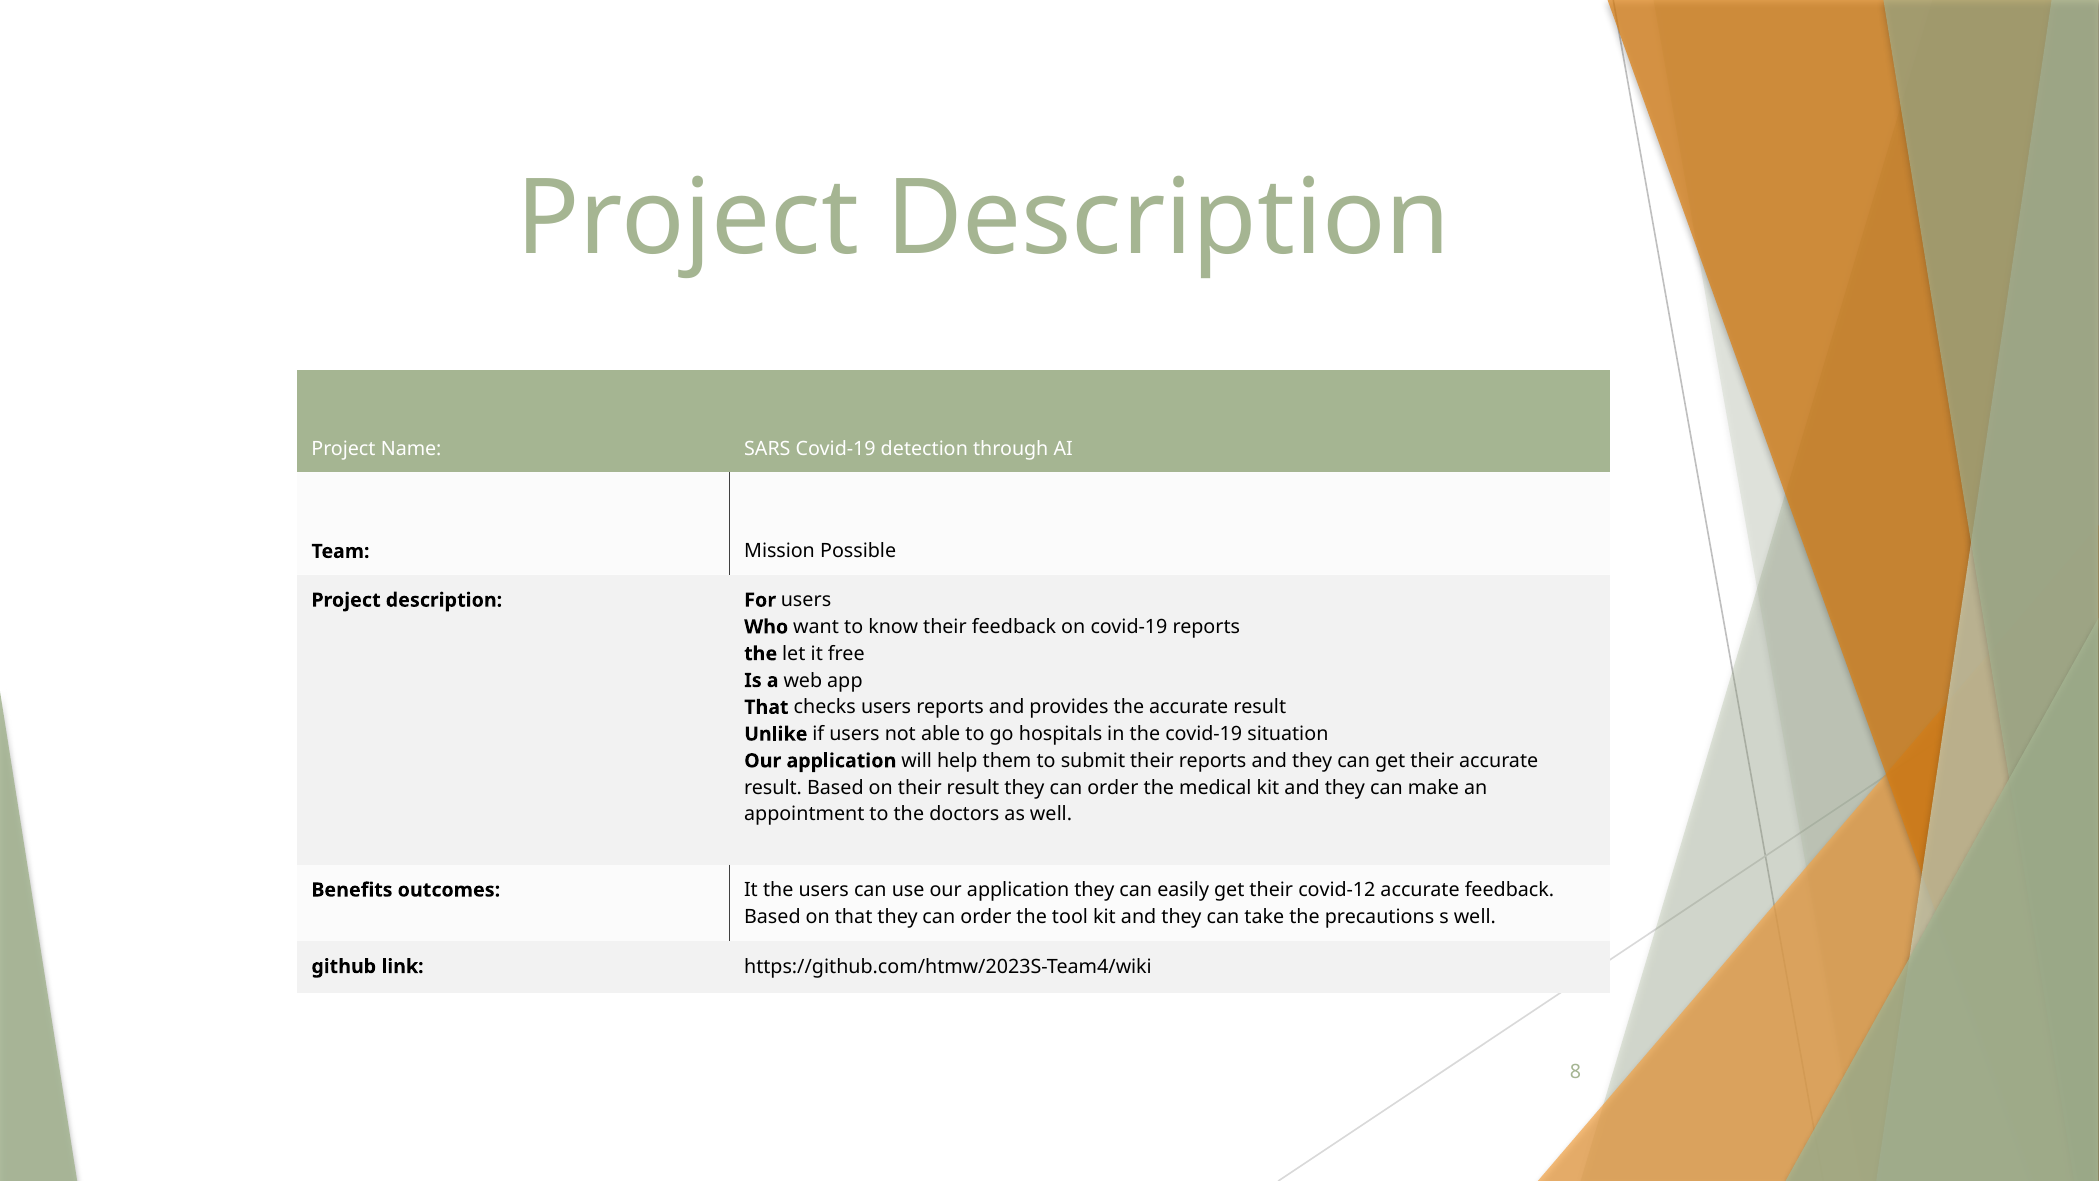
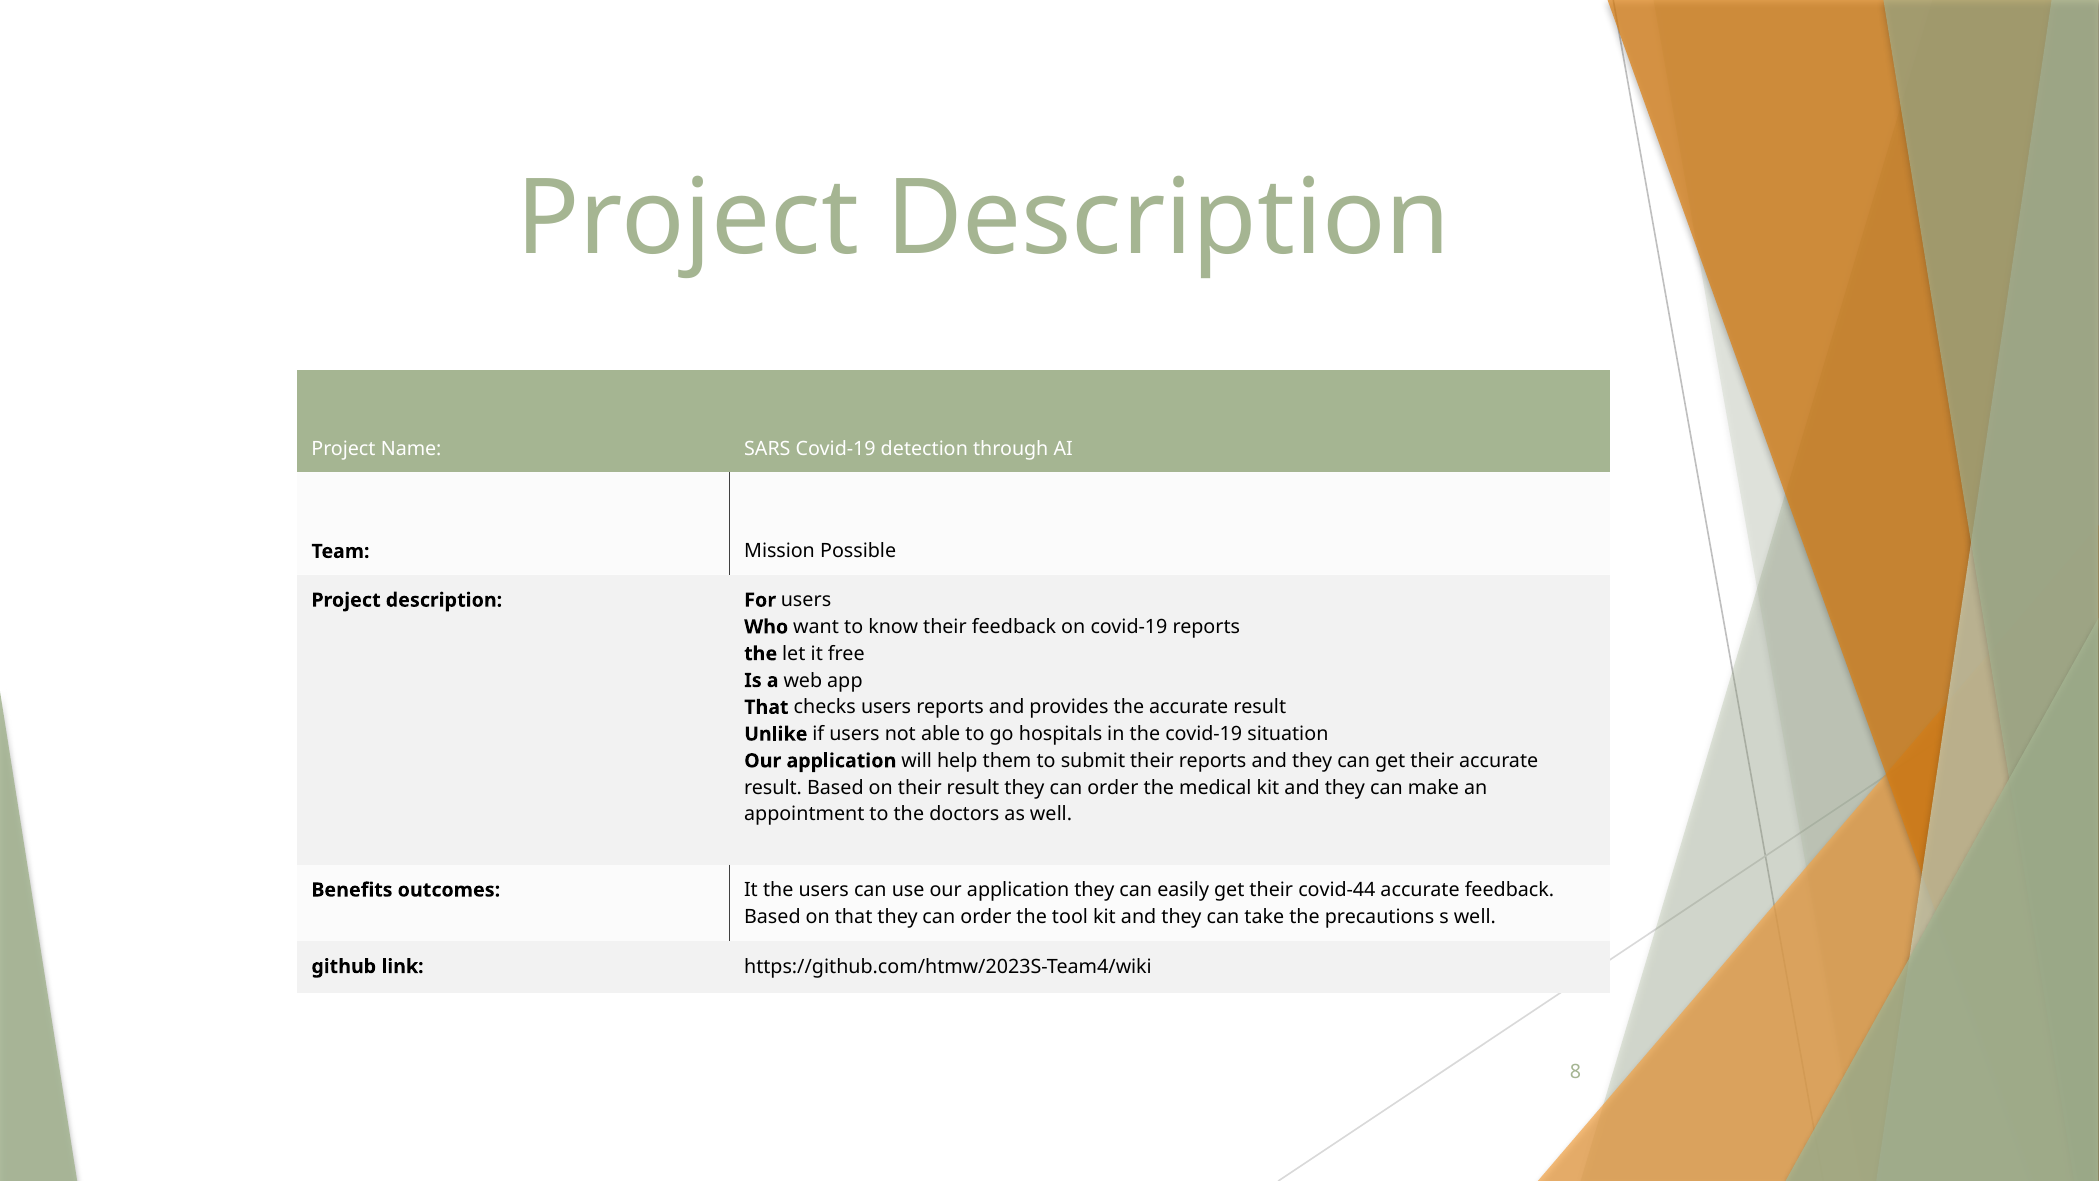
covid-12: covid-12 -> covid-44
